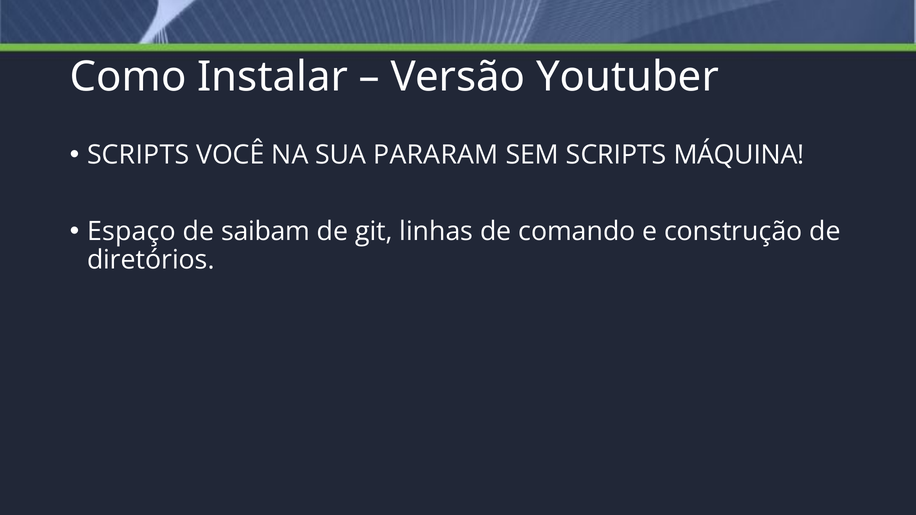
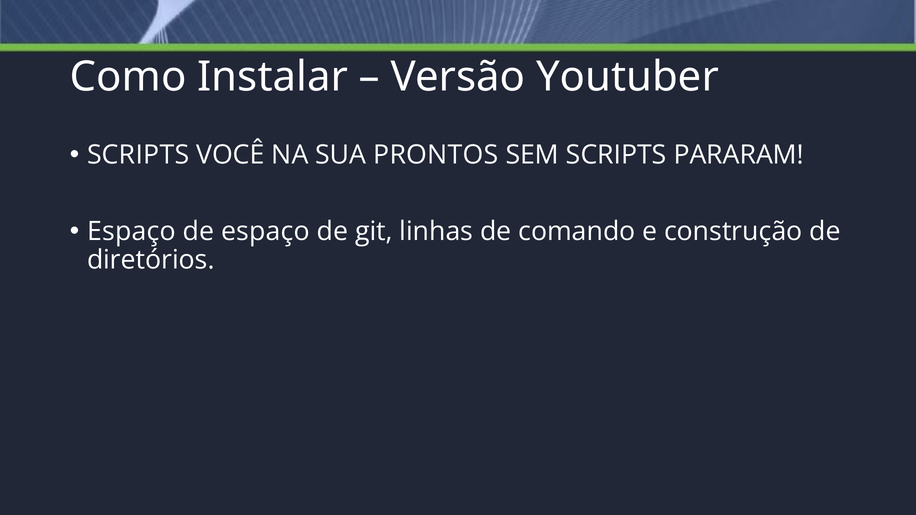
PARARAM: PARARAM -> PRONTOS
MÁQUINA: MÁQUINA -> PARARAM
de saibam: saibam -> espaço
